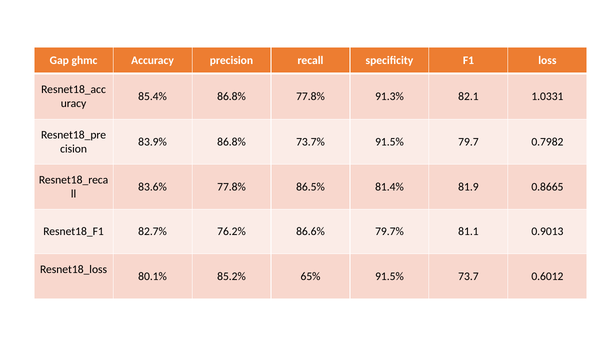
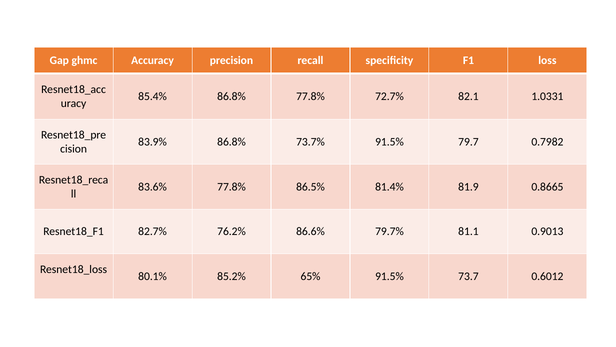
91.3%: 91.3% -> 72.7%
